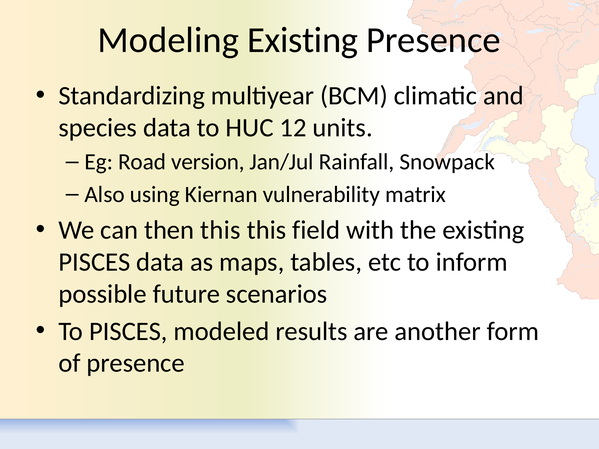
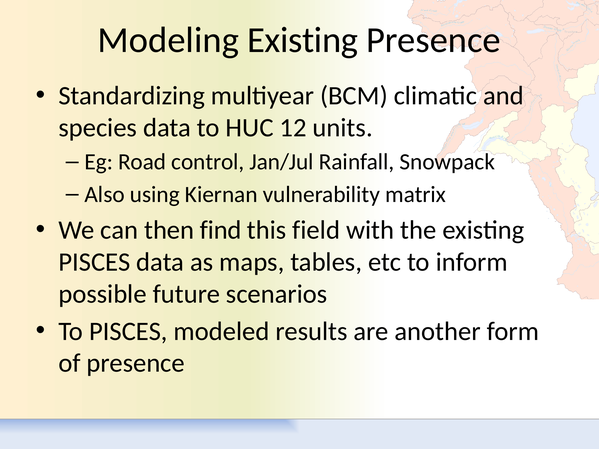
version: version -> control
then this: this -> find
